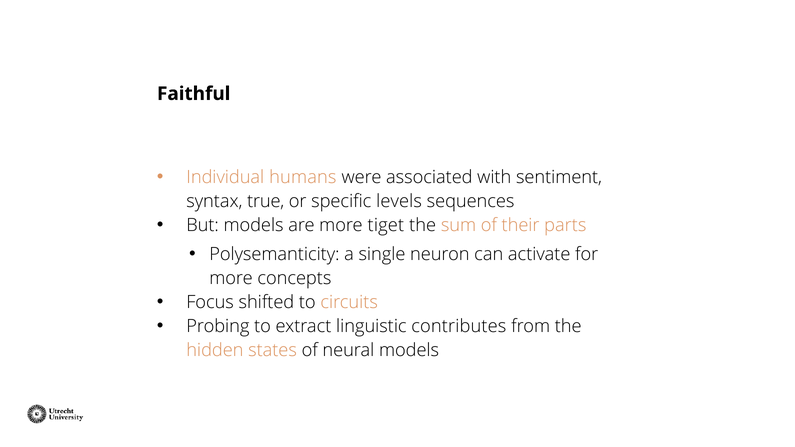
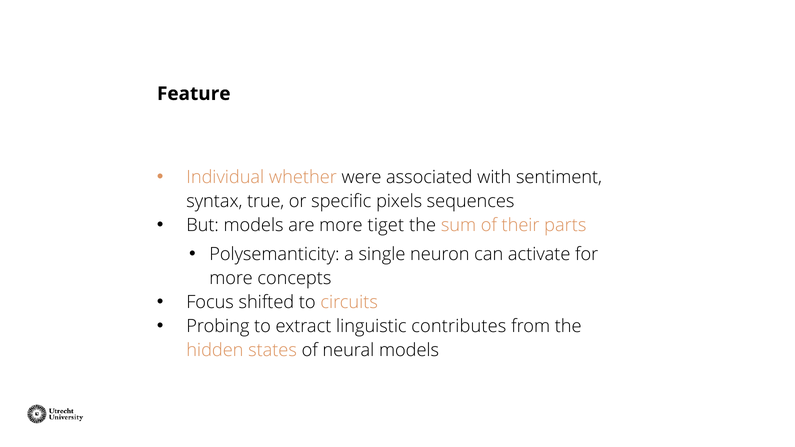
Faithful: Faithful -> Feature
humans: humans -> whether
levels: levels -> pixels
